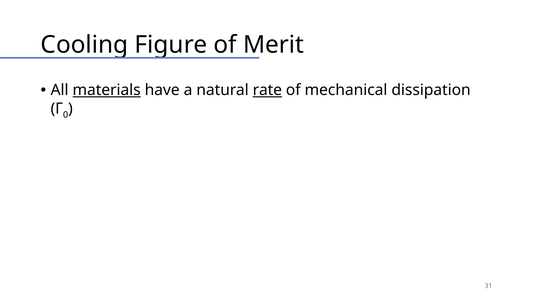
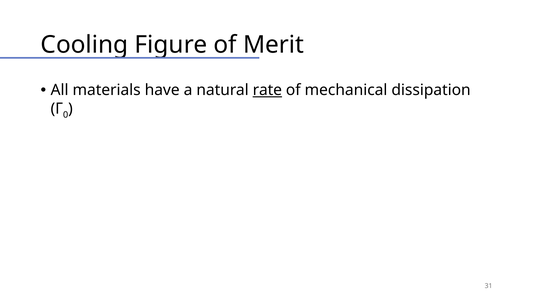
materials underline: present -> none
